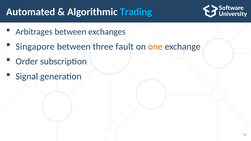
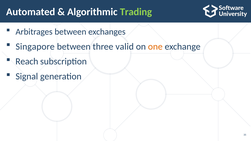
Trading colour: light blue -> light green
fault: fault -> valid
Order: Order -> Reach
